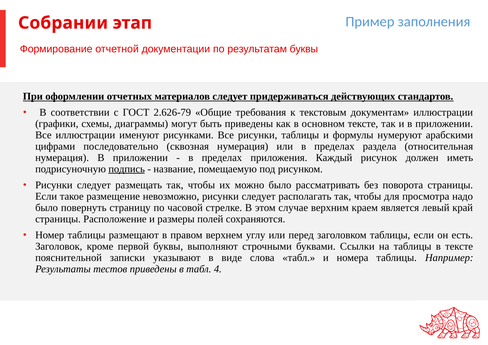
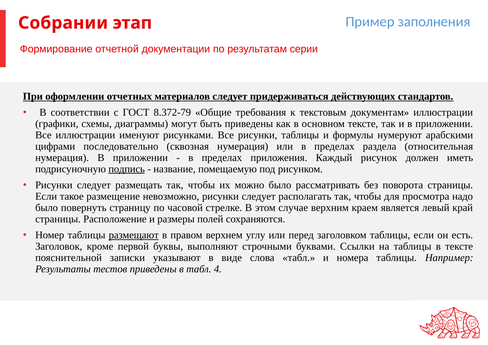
результатам буквы: буквы -> серии
2.626-79: 2.626-79 -> 8.372-79
размещают underline: none -> present
